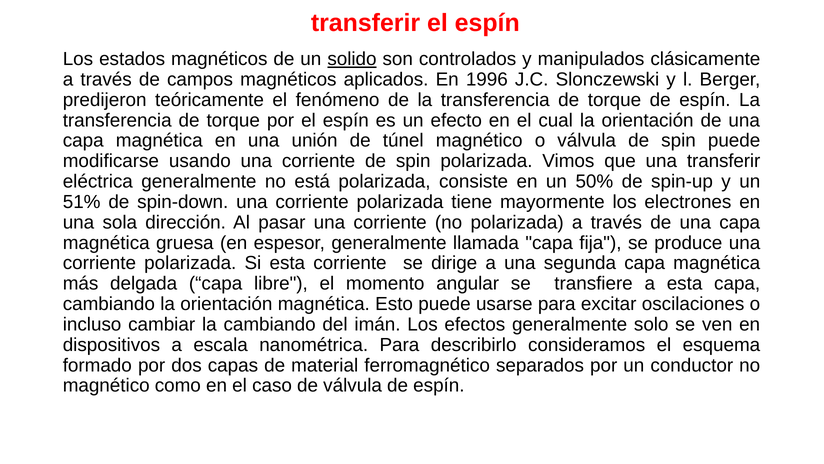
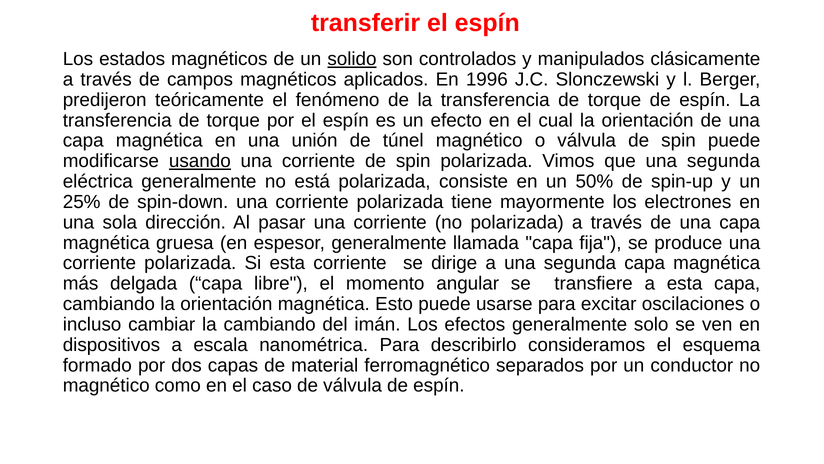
usando underline: none -> present
que una transferir: transferir -> segunda
51%: 51% -> 25%
